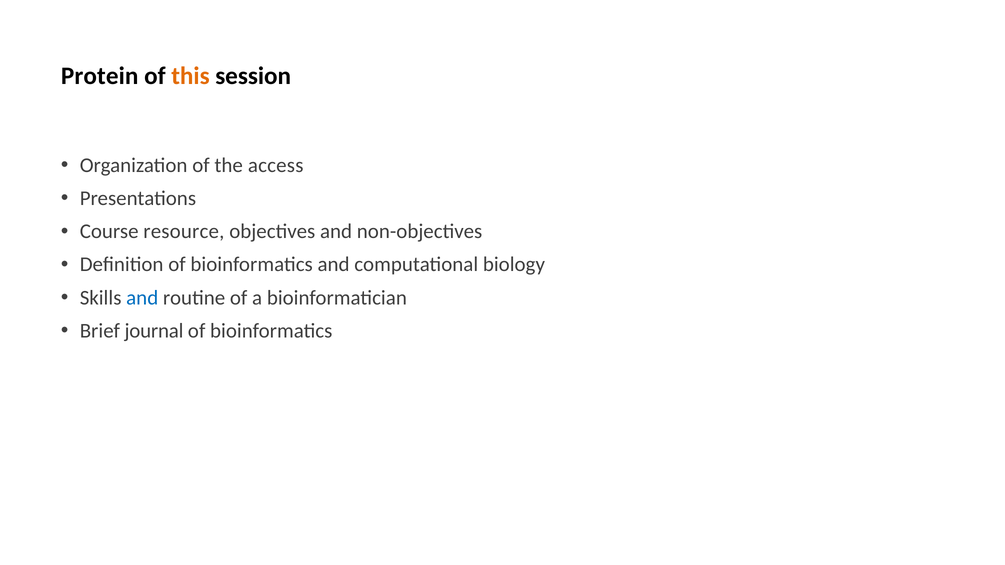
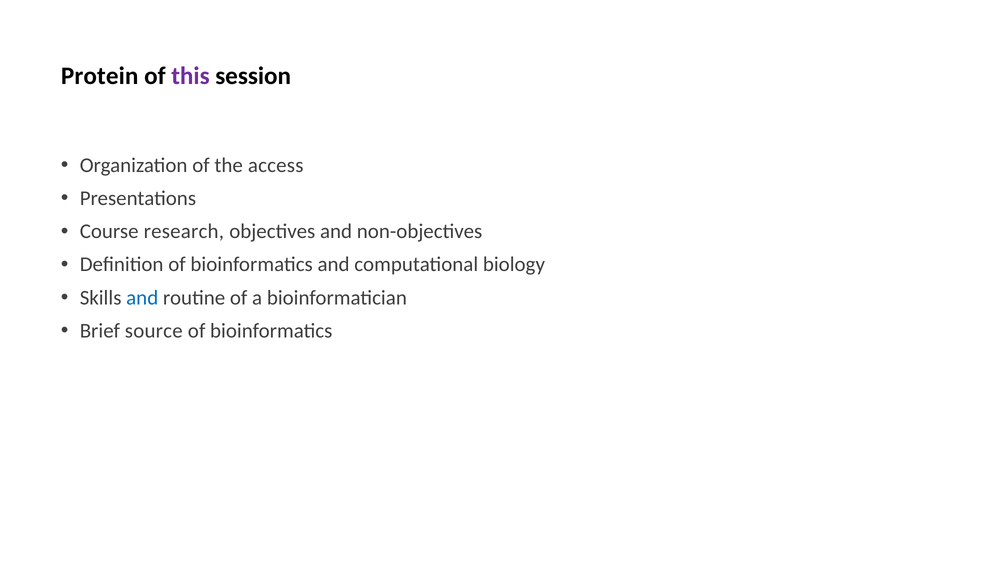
this colour: orange -> purple
resource: resource -> research
journal: journal -> source
